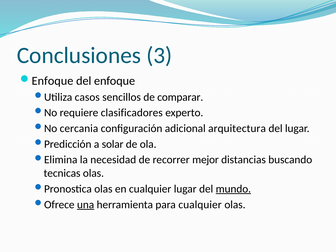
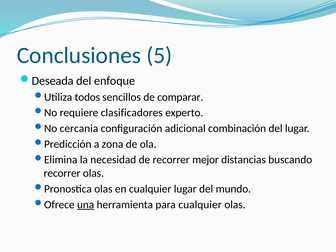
3: 3 -> 5
Enfoque at (52, 81): Enfoque -> Deseada
casos: casos -> todos
arquitectura: arquitectura -> combinación
solar: solar -> zona
tecnicas at (62, 173): tecnicas -> recorrer
mundo underline: present -> none
